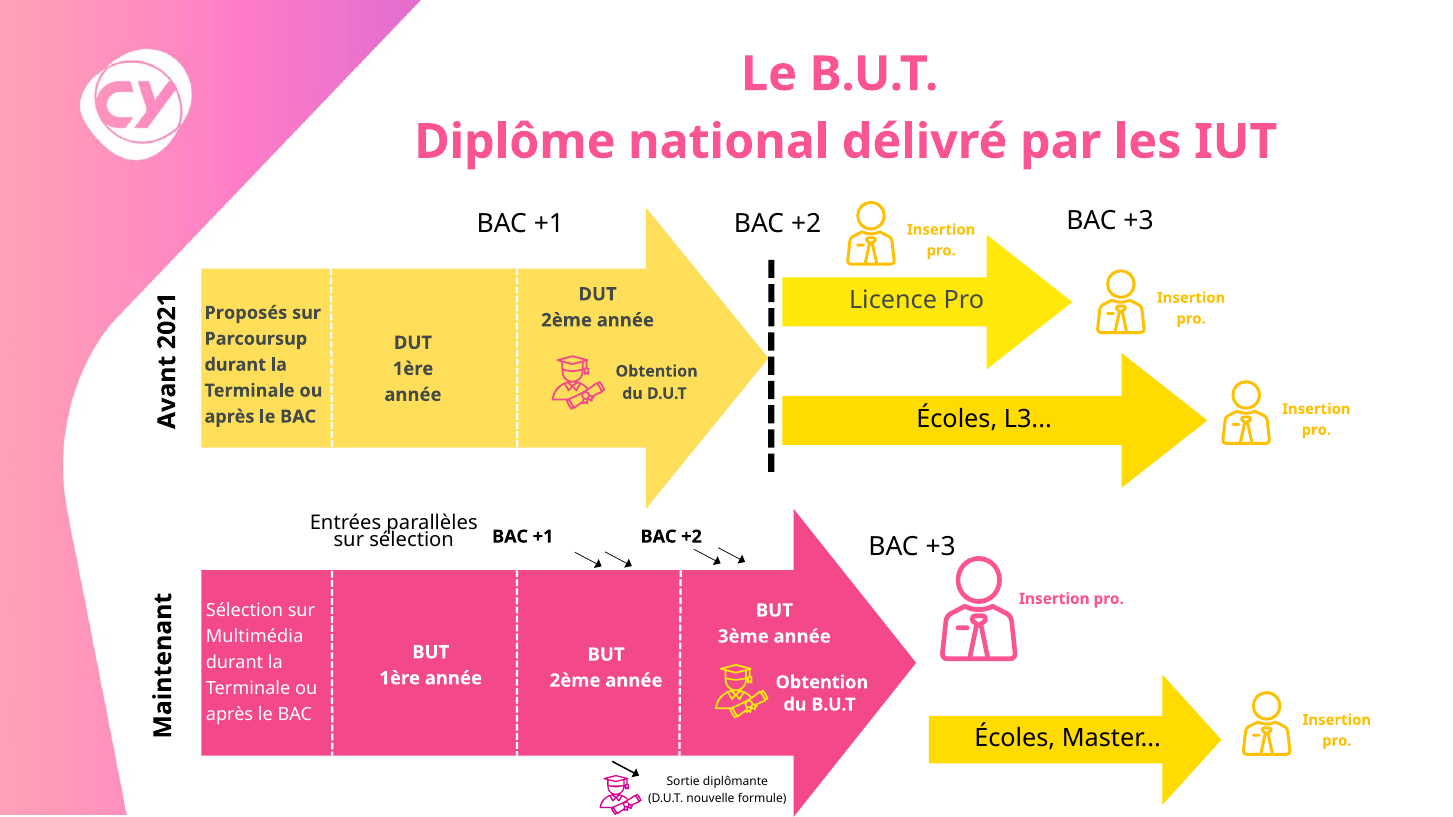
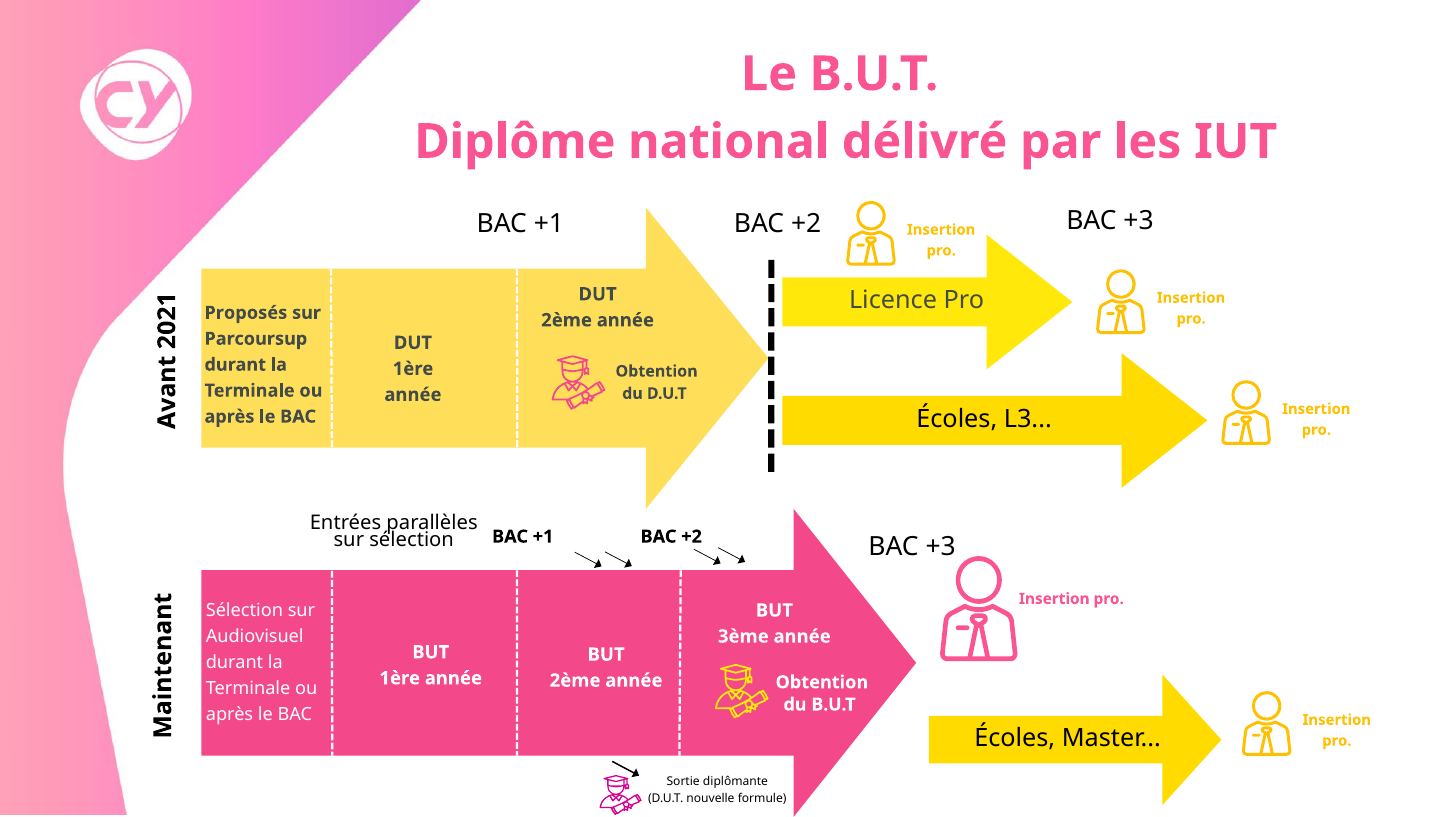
Multimédia: Multimédia -> Audiovisuel
